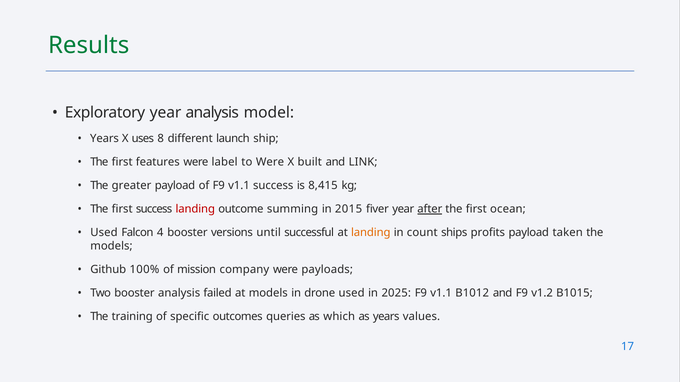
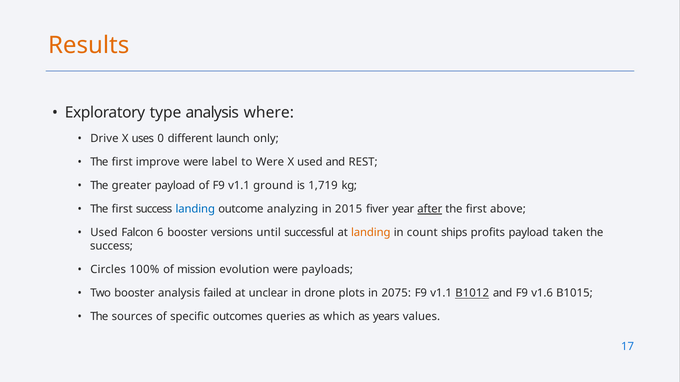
Results colour: green -> orange
Exploratory year: year -> type
model: model -> where
Years at (104, 139): Years -> Drive
8: 8 -> 0
ship: ship -> only
features: features -> improve
X built: built -> used
LINK: LINK -> REST
v1.1 success: success -> ground
8,415: 8,415 -> 1,719
landing at (195, 209) colour: red -> blue
summing: summing -> analyzing
ocean: ocean -> above
4: 4 -> 6
models at (111, 247): models -> success
Github: Github -> Circles
company: company -> evolution
at models: models -> unclear
drone used: used -> plots
2025: 2025 -> 2075
B1012 underline: none -> present
v1.2: v1.2 -> v1.6
training: training -> sources
